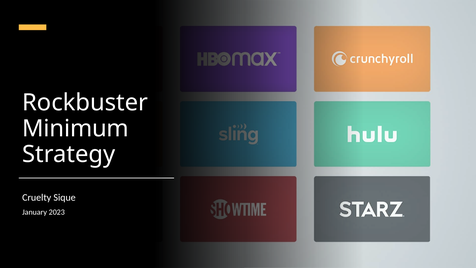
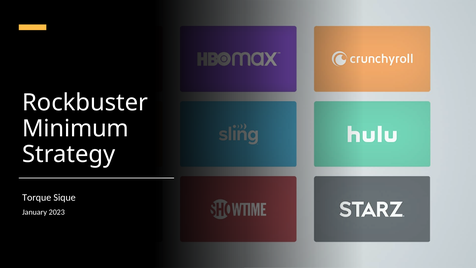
Cruelty: Cruelty -> Torque
